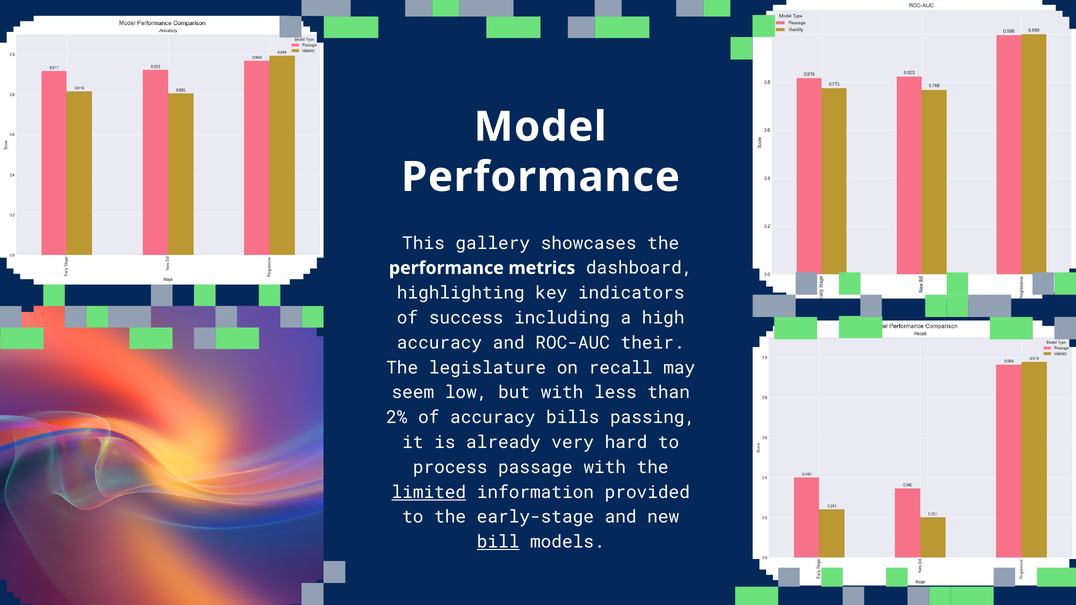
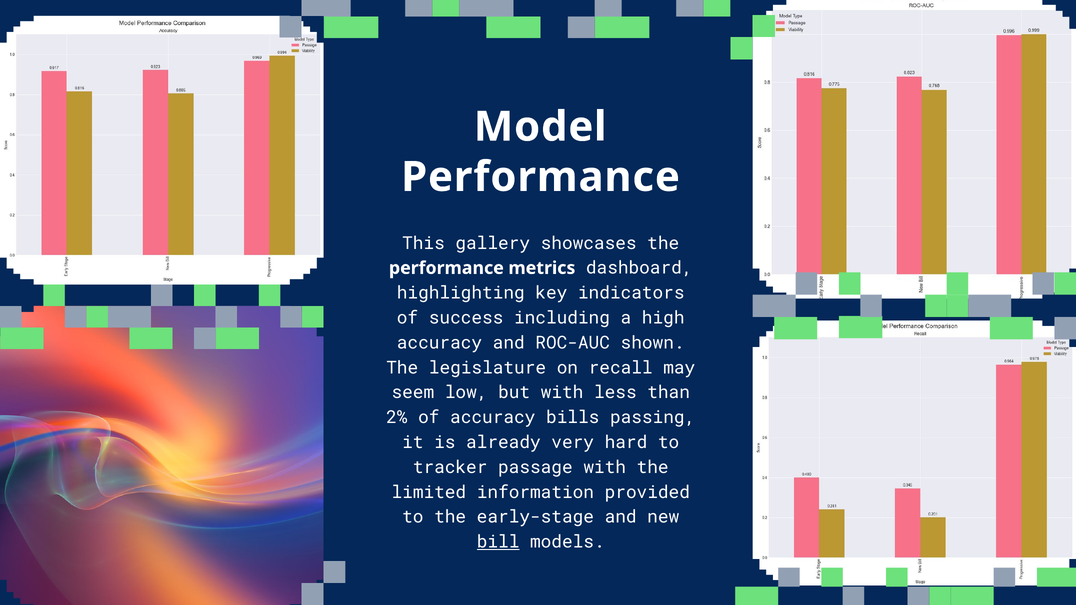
their: their -> shown
process: process -> tracker
limited underline: present -> none
